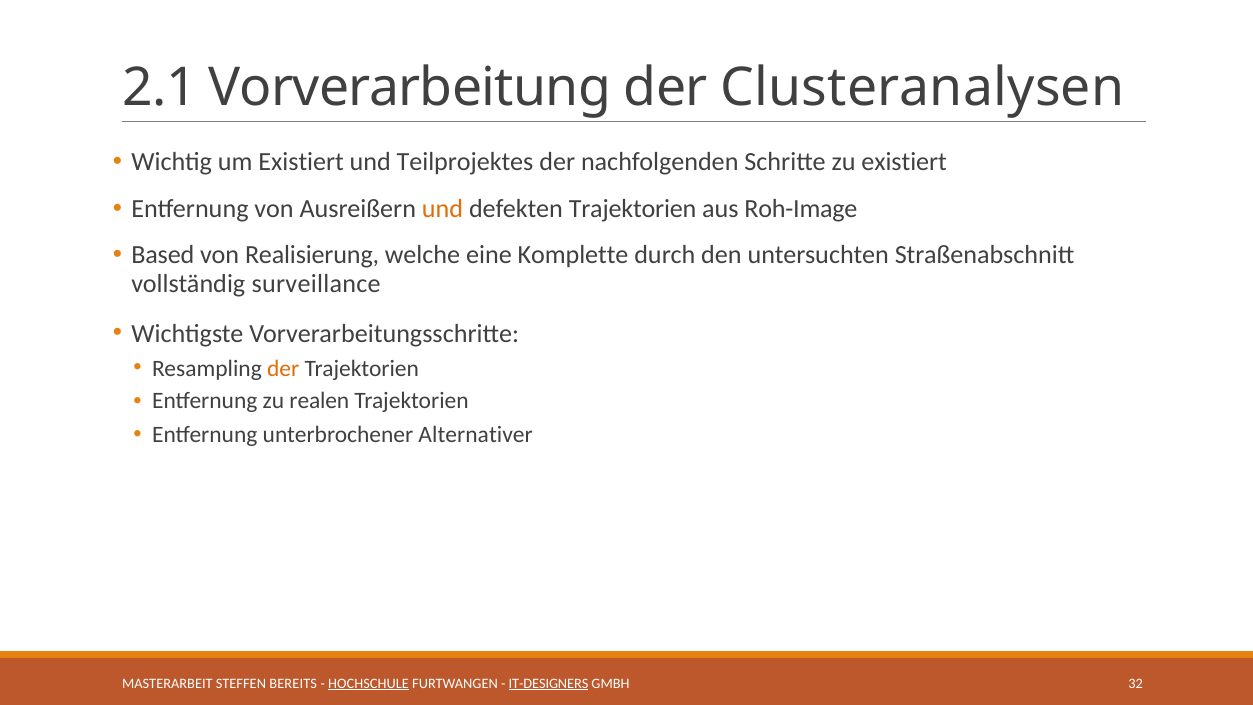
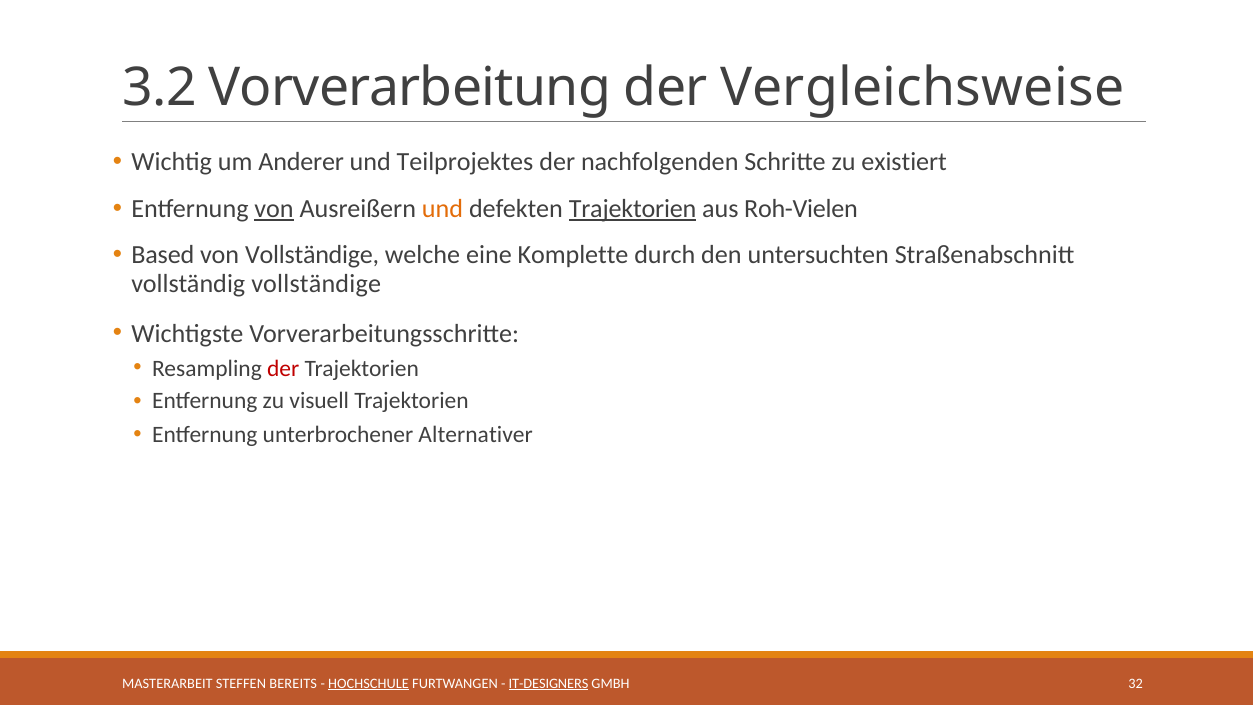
2.1: 2.1 -> 3.2
Clusteranalysen: Clusteranalysen -> Vergleichsweise
um Existiert: Existiert -> Anderer
von at (274, 209) underline: none -> present
Trajektorien at (633, 209) underline: none -> present
Roh-Image: Roh-Image -> Roh-Vielen
von Realisierung: Realisierung -> Vollständige
vollständig surveillance: surveillance -> vollständige
der at (283, 368) colour: orange -> red
realen: realen -> visuell
